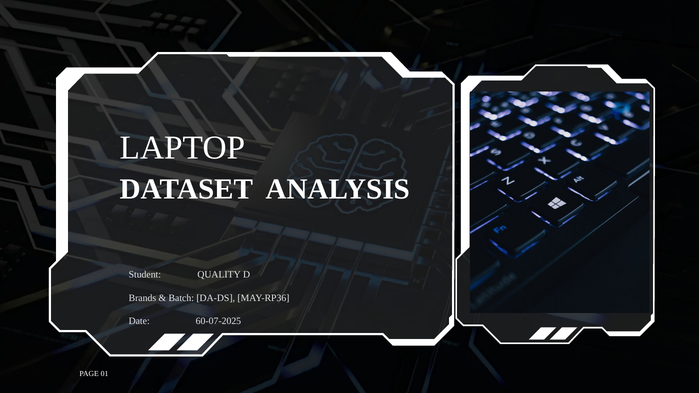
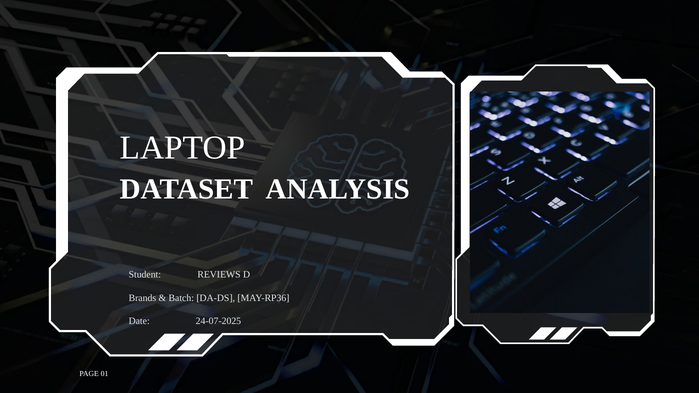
QUALITY: QUALITY -> REVIEWS
60-07-2025: 60-07-2025 -> 24-07-2025
